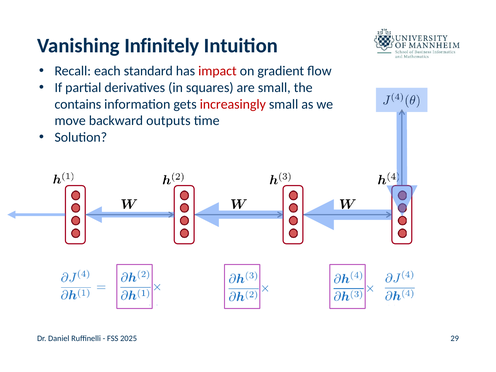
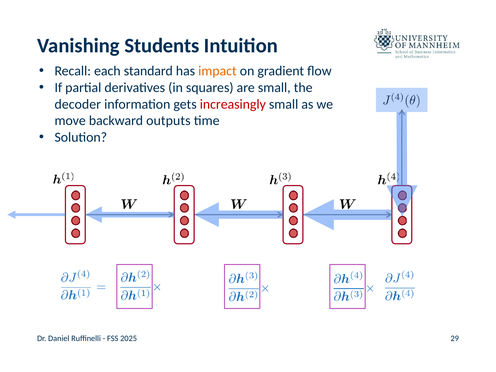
Infinitely: Infinitely -> Students
impact colour: red -> orange
contains: contains -> decoder
